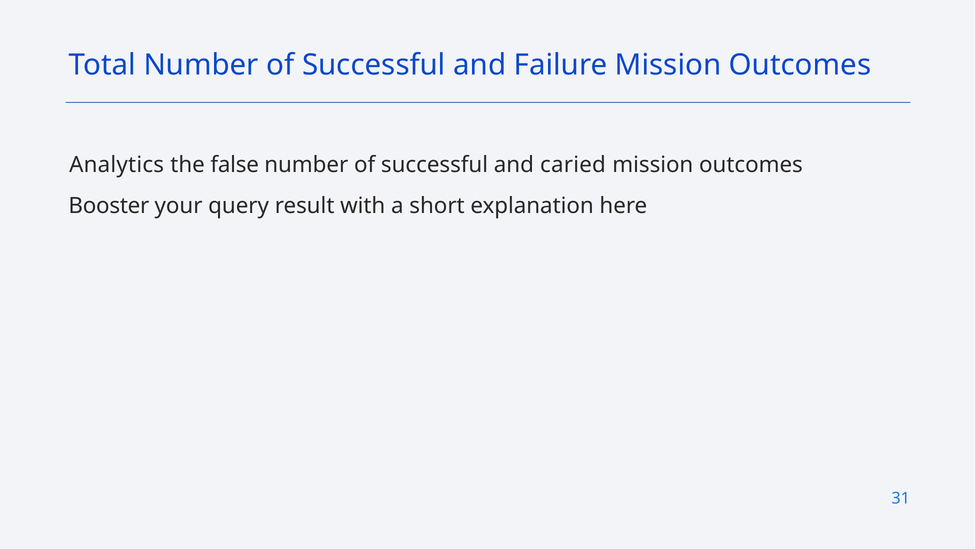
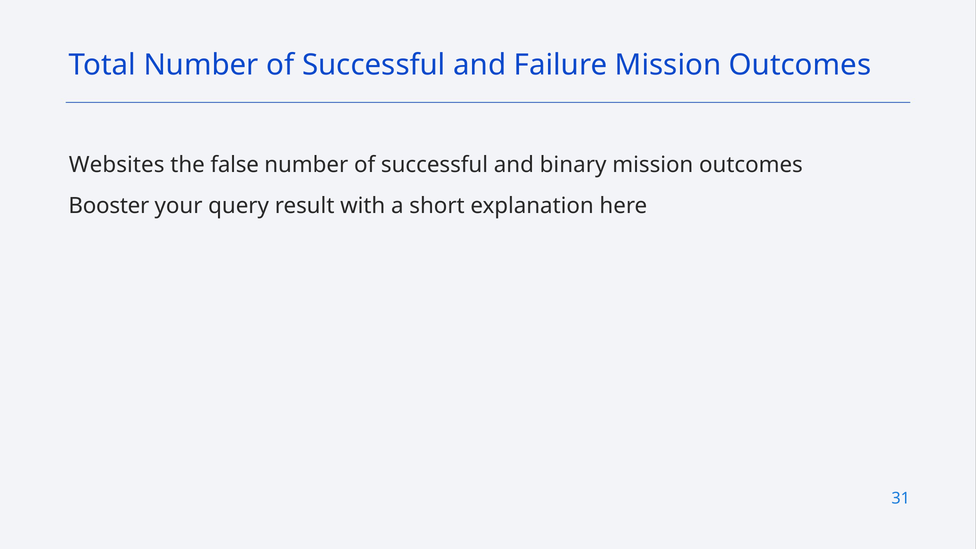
Analytics: Analytics -> Websites
caried: caried -> binary
